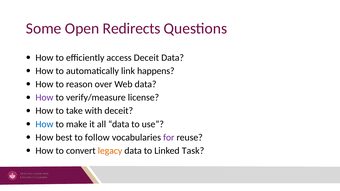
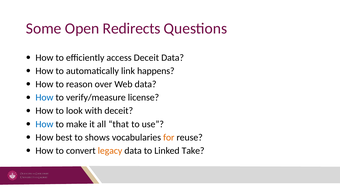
How at (44, 98) colour: purple -> blue
take: take -> look
all data: data -> that
follow: follow -> shows
for colour: purple -> orange
Task: Task -> Take
